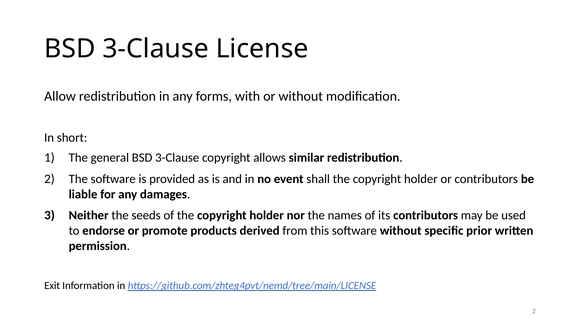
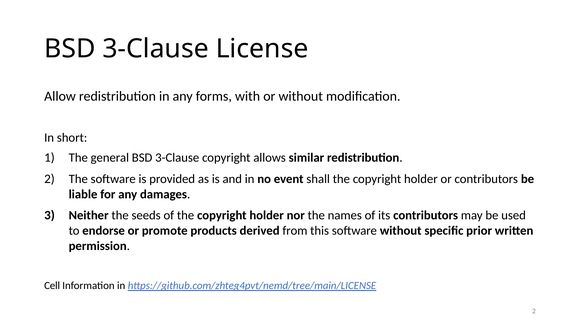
Exit: Exit -> Cell
